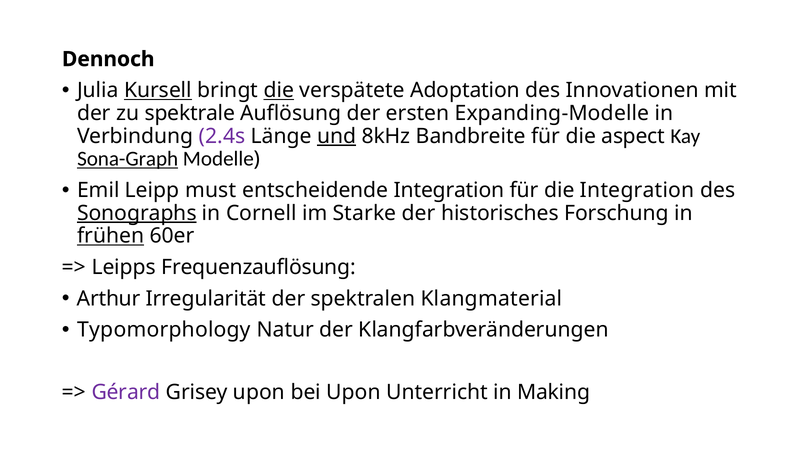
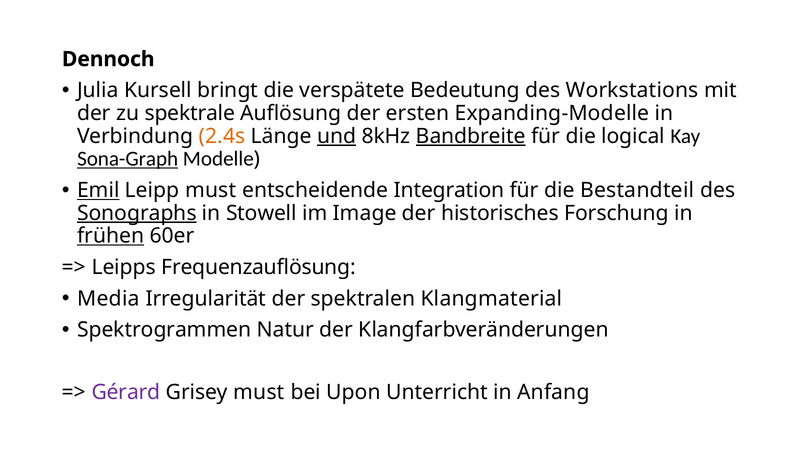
Kursell underline: present -> none
die at (279, 90) underline: present -> none
Adoptation: Adoptation -> Bedeutung
Innovationen: Innovationen -> Workstations
2.4s colour: purple -> orange
Bandbreite underline: none -> present
aspect: aspect -> logical
Emil underline: none -> present
die Integration: Integration -> Bestandteil
Cornell: Cornell -> Stowell
Starke: Starke -> Image
Arthur: Arthur -> Media
Typomorphology: Typomorphology -> Spektrogrammen
Grisey upon: upon -> must
Making: Making -> Anfang
